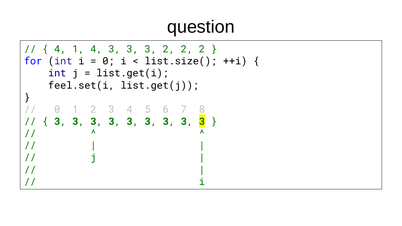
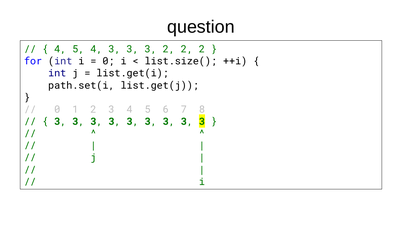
1 at (78, 49): 1 -> 5
feel.set(i: feel.set(i -> path.set(i
